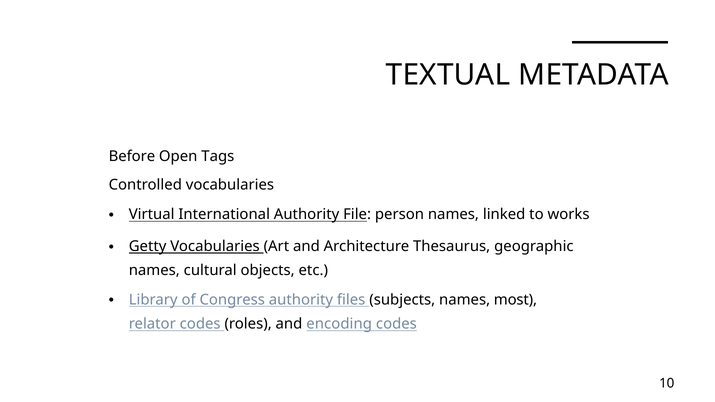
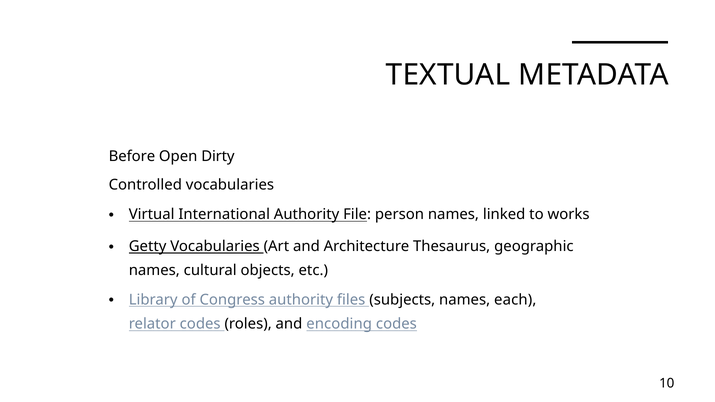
Tags: Tags -> Dirty
most: most -> each
